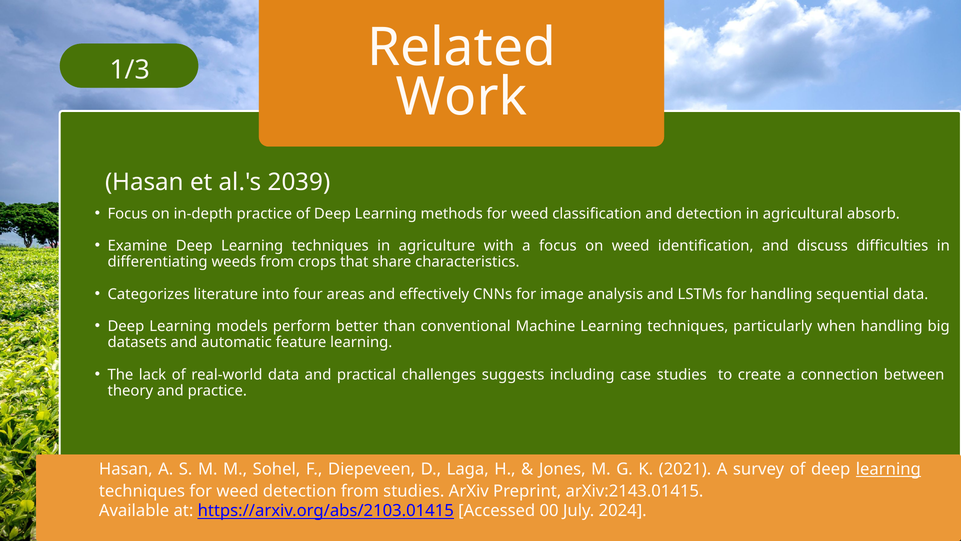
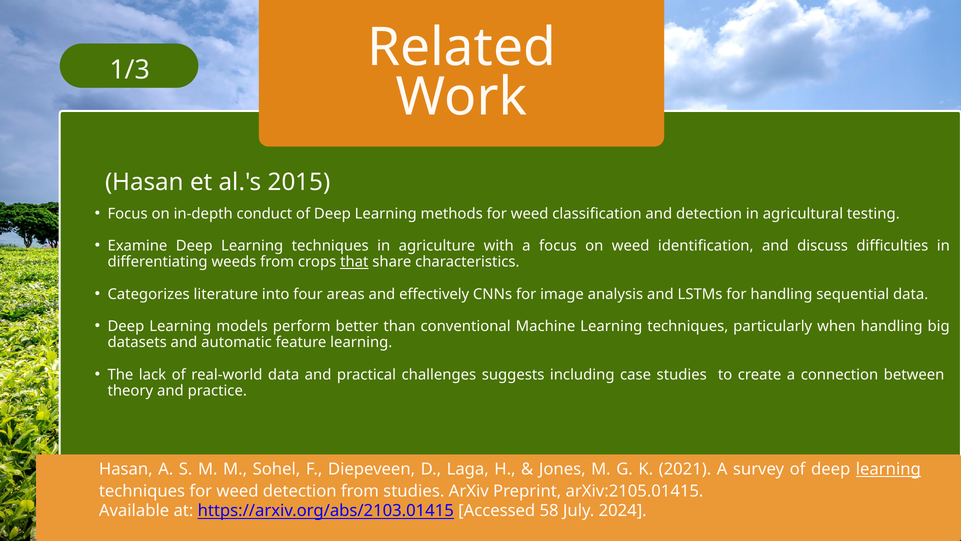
2039: 2039 -> 2015
in-depth practice: practice -> conduct
absorb: absorb -> testing
that underline: none -> present
arXiv:2143.01415: arXiv:2143.01415 -> arXiv:2105.01415
00: 00 -> 58
